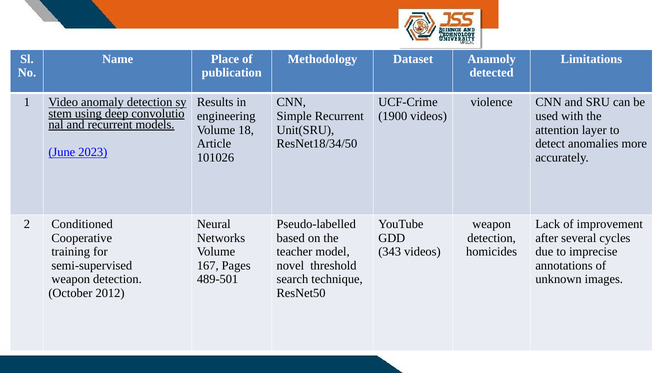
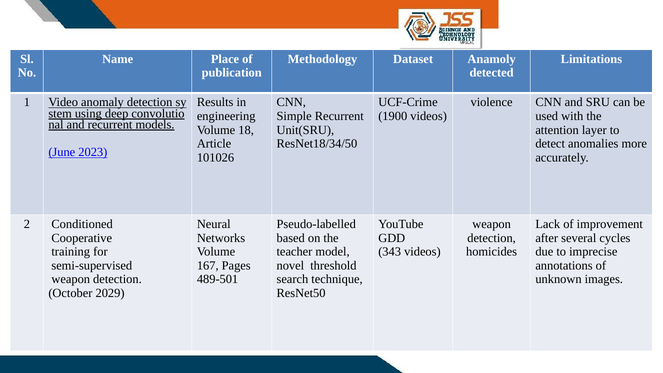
2012: 2012 -> 2029
